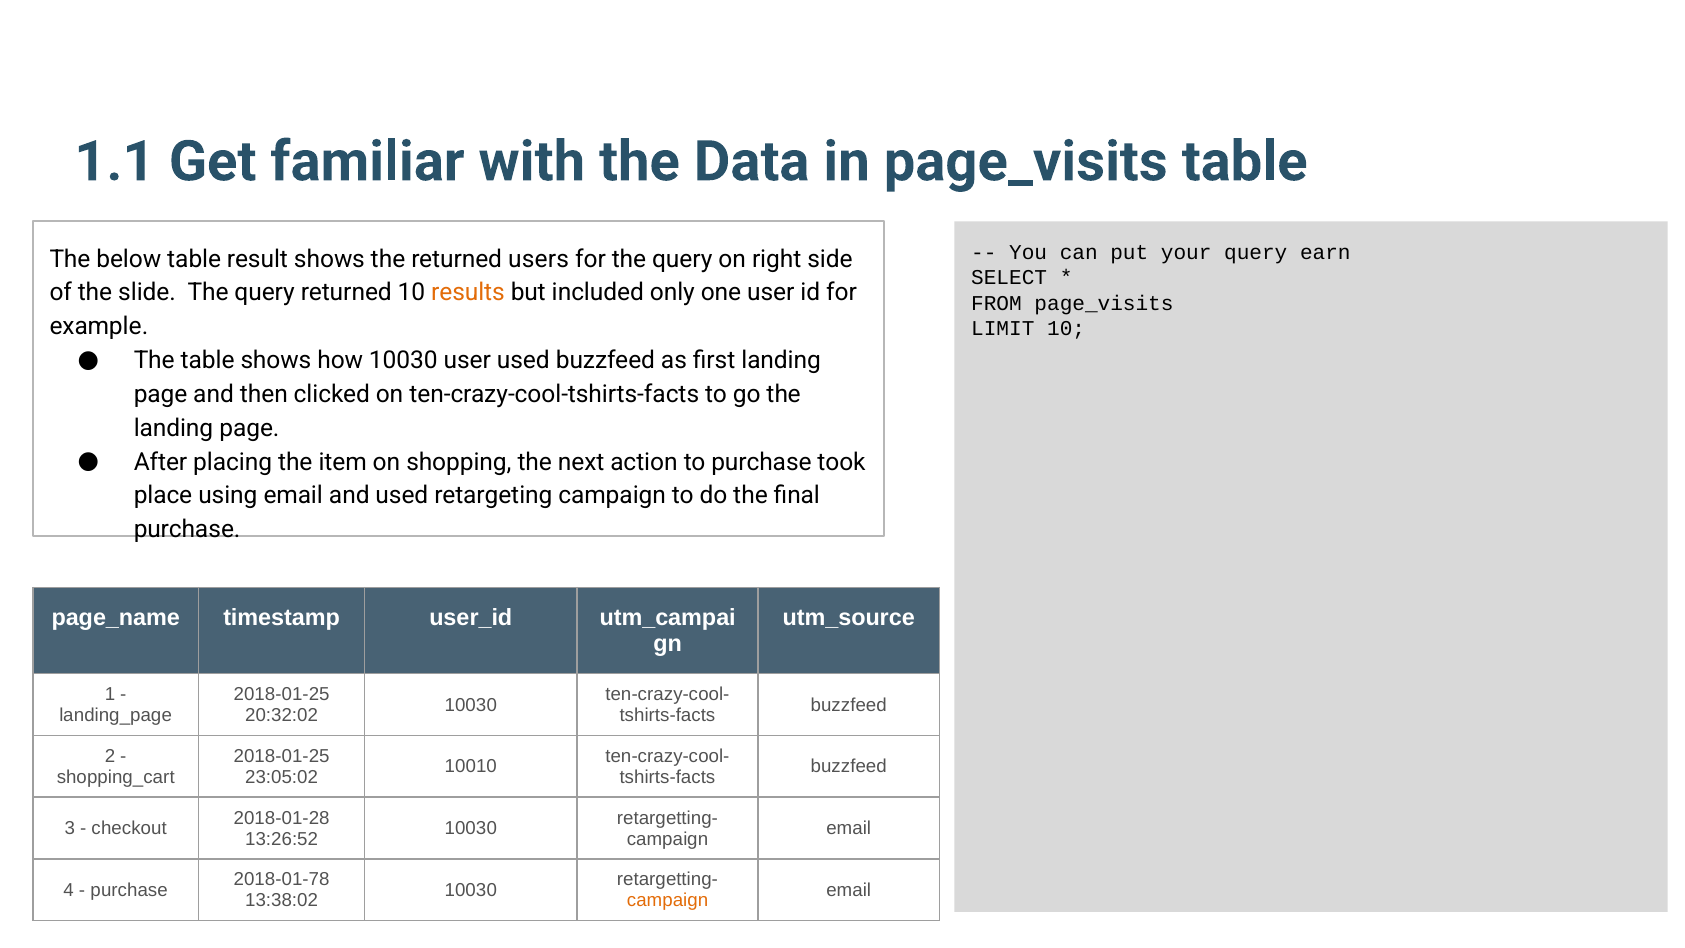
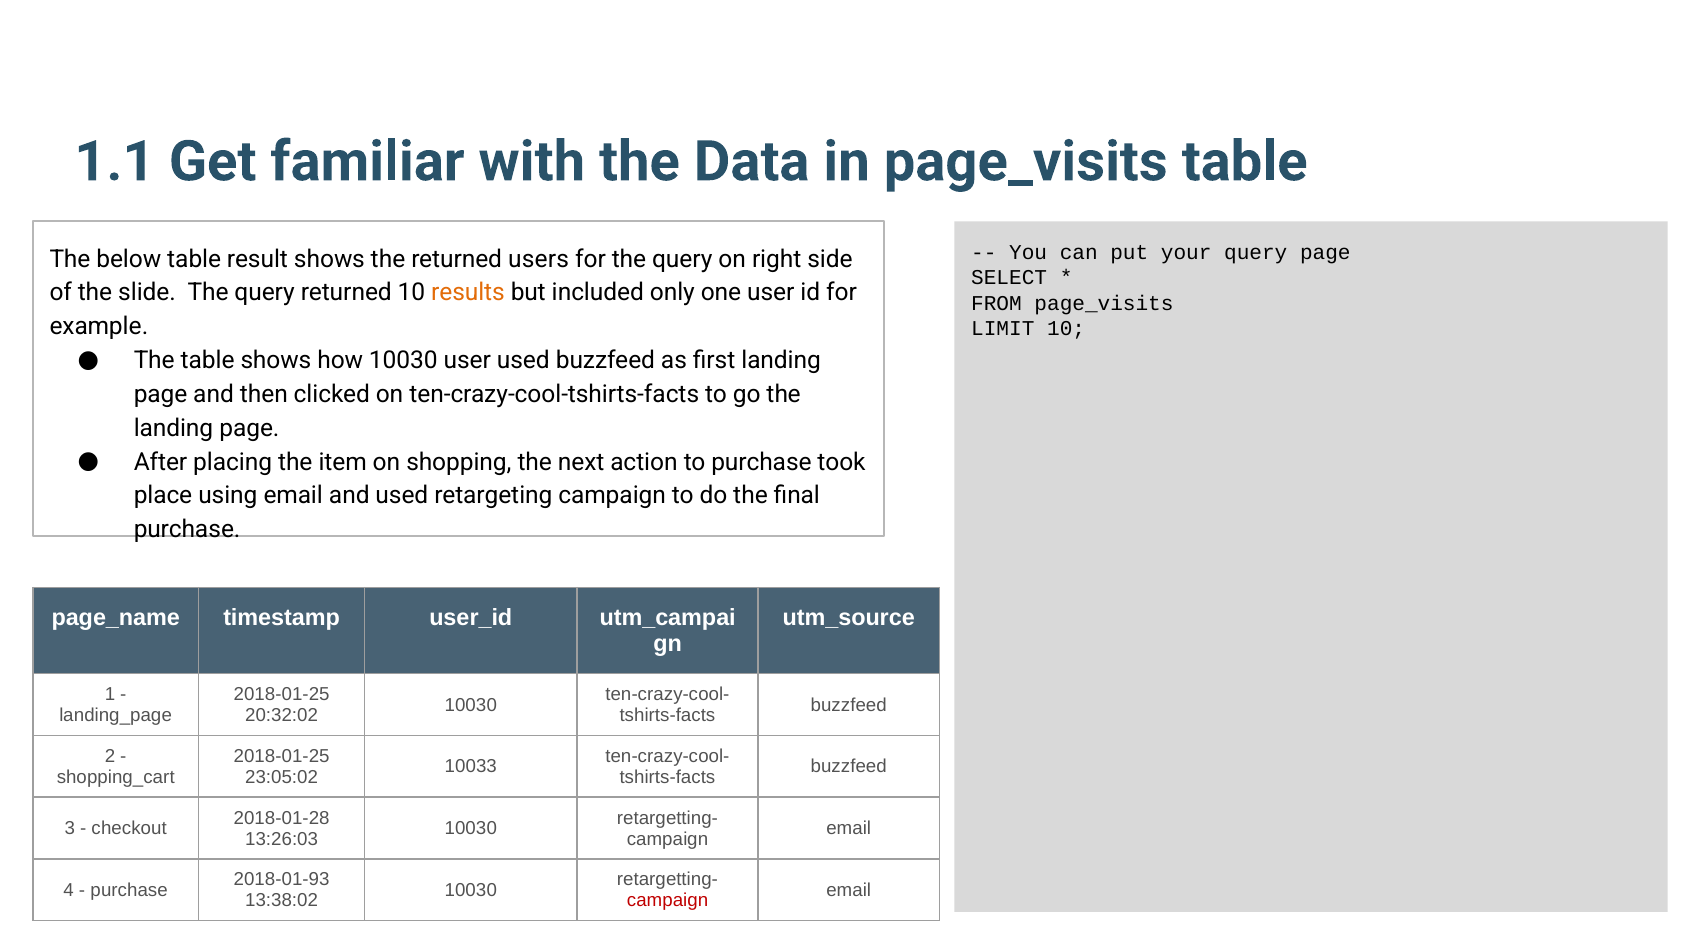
query earn: earn -> page
10010: 10010 -> 10033
13:26:52: 13:26:52 -> 13:26:03
2018-01-78: 2018-01-78 -> 2018-01-93
campaign at (668, 901) colour: orange -> red
